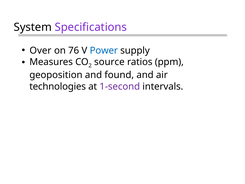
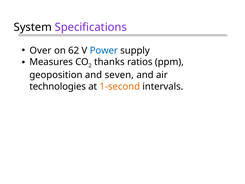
76: 76 -> 62
source: source -> thanks
found: found -> seven
1-second colour: purple -> orange
